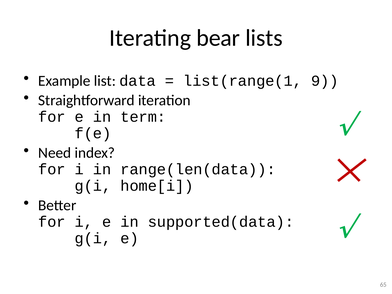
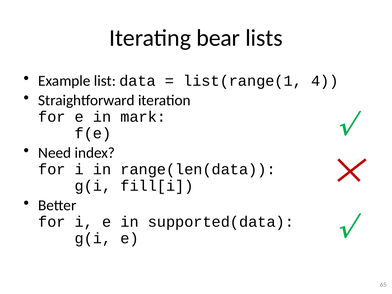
9: 9 -> 4
term: term -> mark
home[i: home[i -> fill[i
